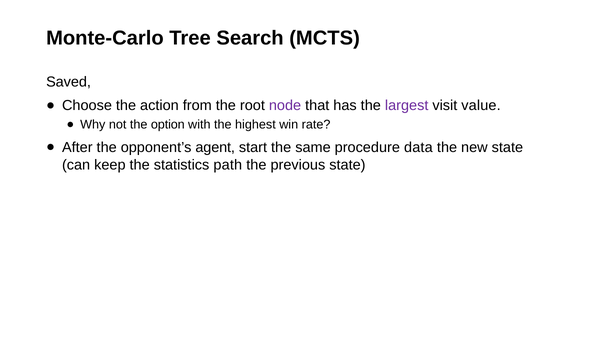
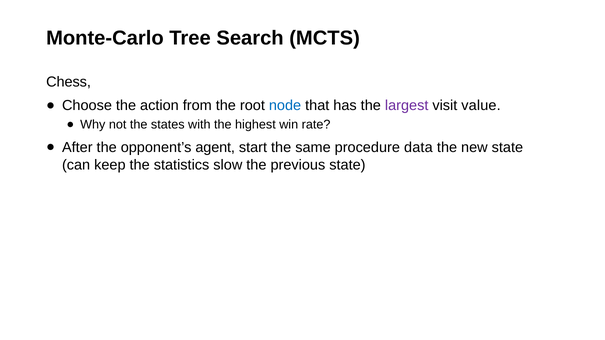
Saved: Saved -> Chess
node colour: purple -> blue
option: option -> states
path: path -> slow
